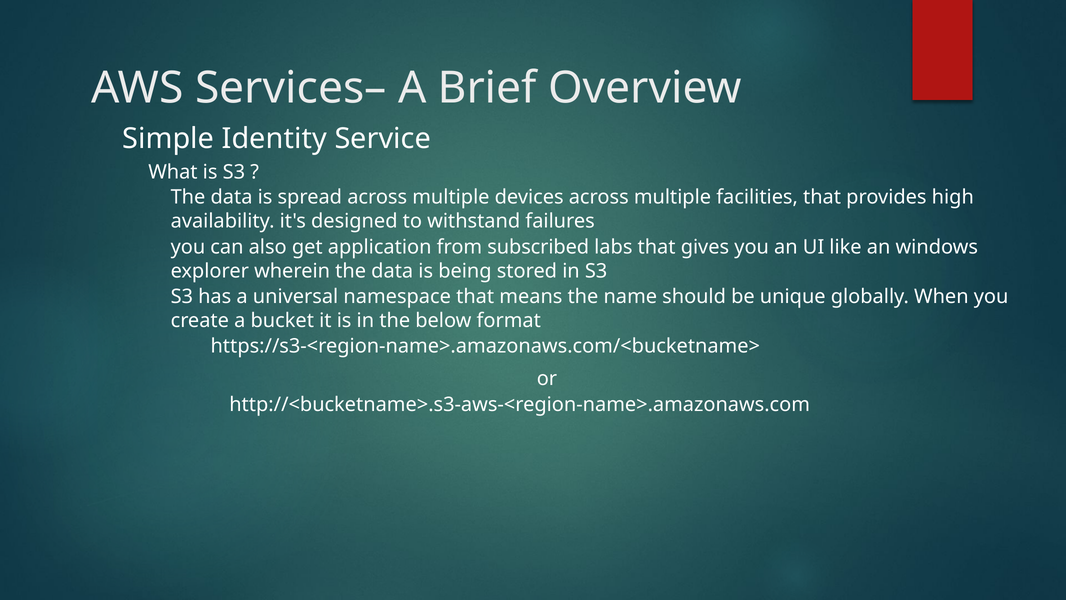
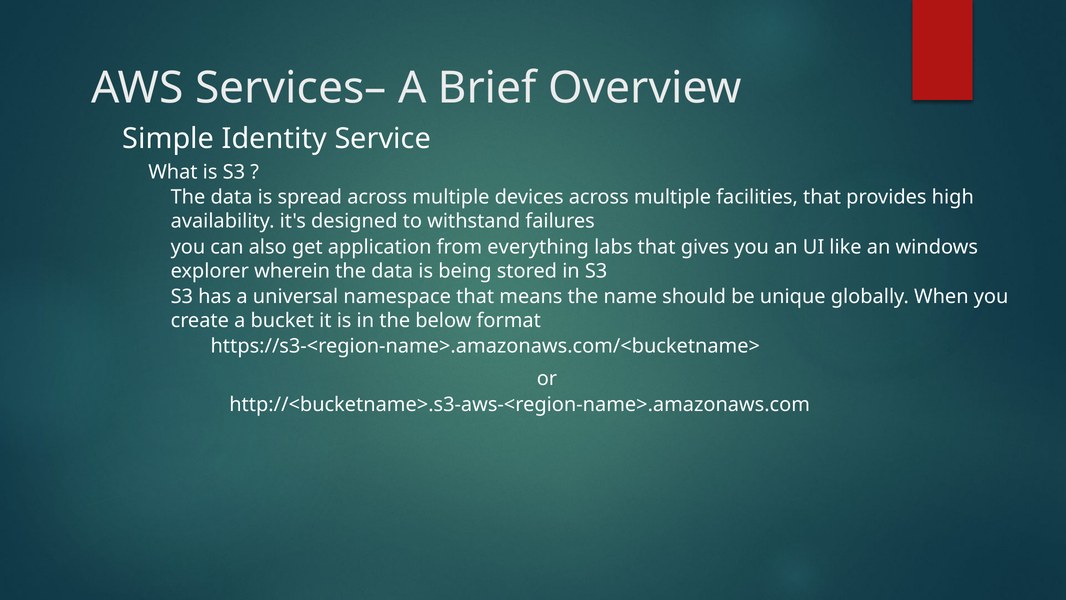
subscribed: subscribed -> everything
